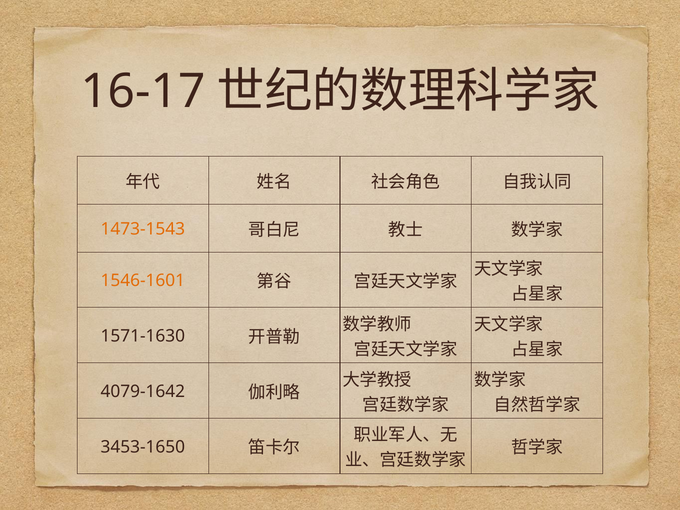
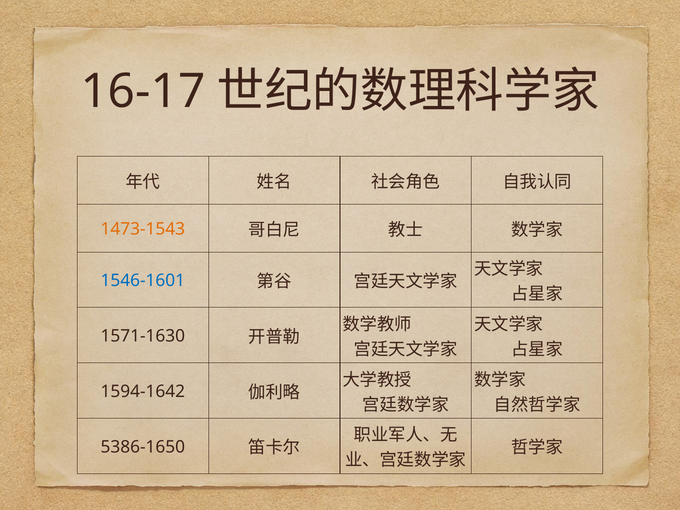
1546-1601 colour: orange -> blue
4079-1642: 4079-1642 -> 1594-1642
3453-1650: 3453-1650 -> 5386-1650
